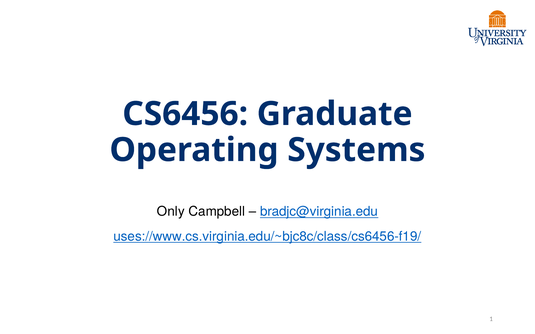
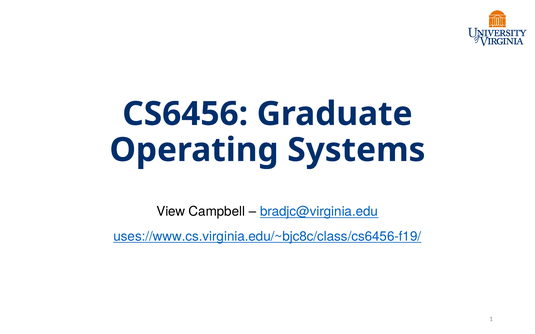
Only: Only -> View
